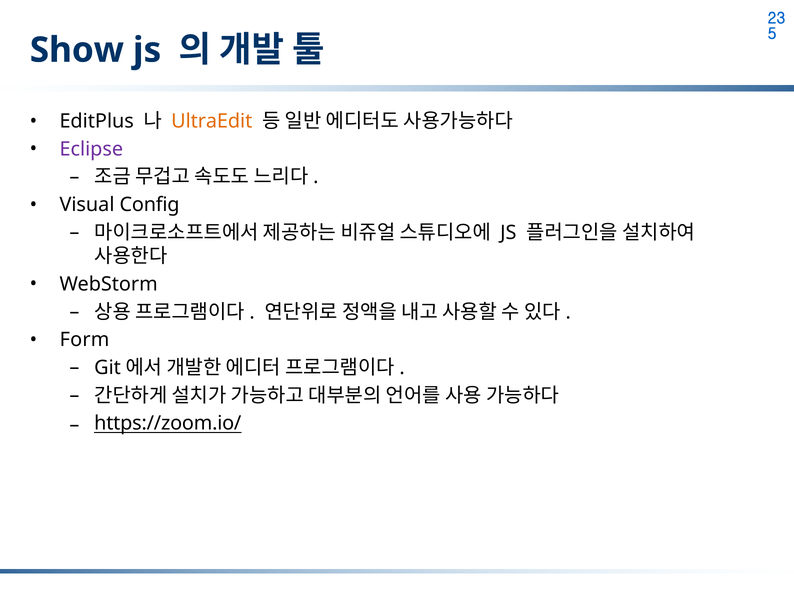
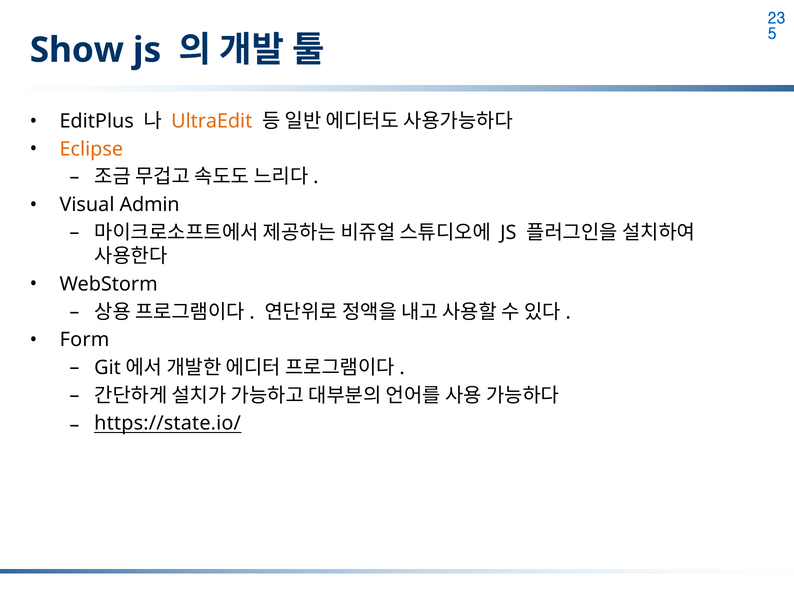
Eclipse colour: purple -> orange
Config: Config -> Admin
https://zoom.io/: https://zoom.io/ -> https://state.io/
